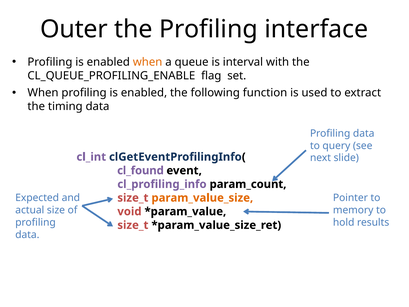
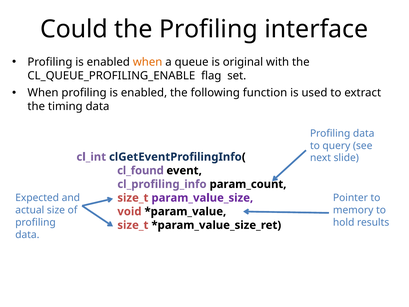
Outer: Outer -> Could
interval: interval -> original
param_value_size colour: orange -> purple
